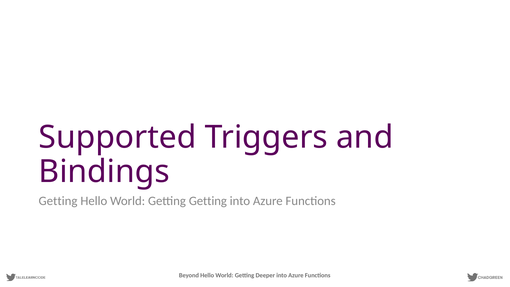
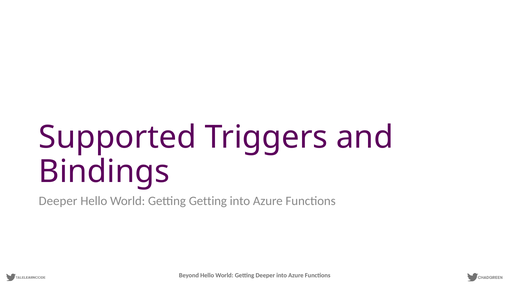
Getting at (58, 201): Getting -> Deeper
